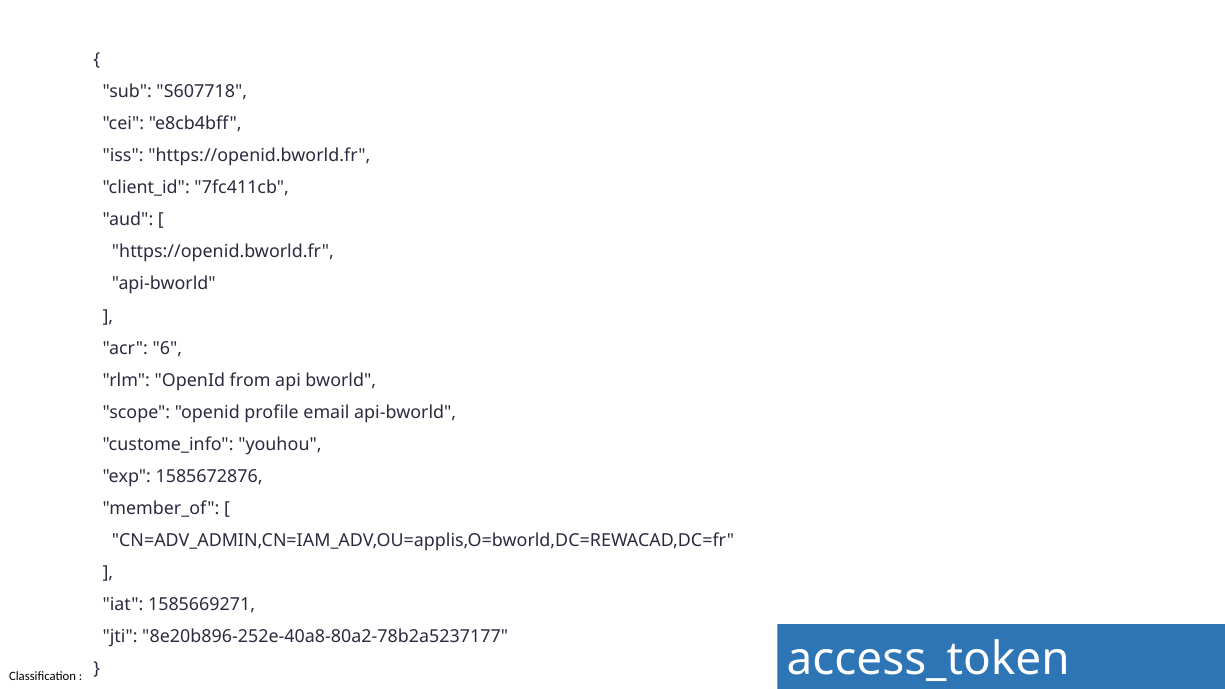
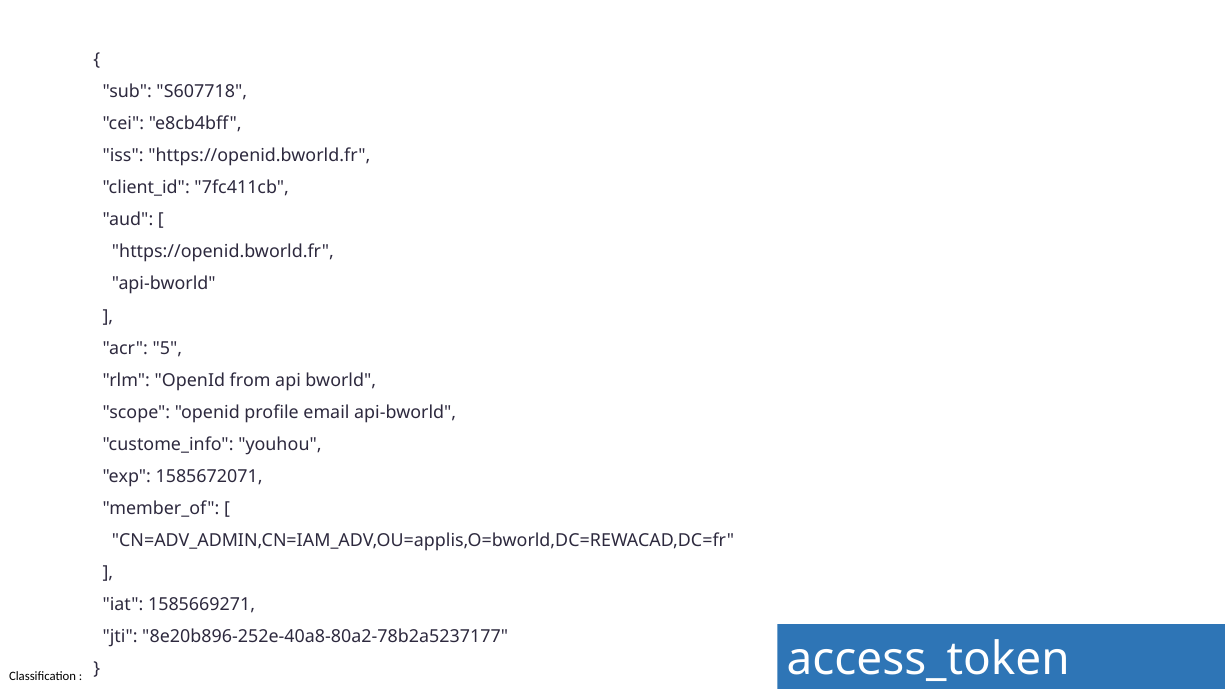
6: 6 -> 5
1585672876: 1585672876 -> 1585672071
